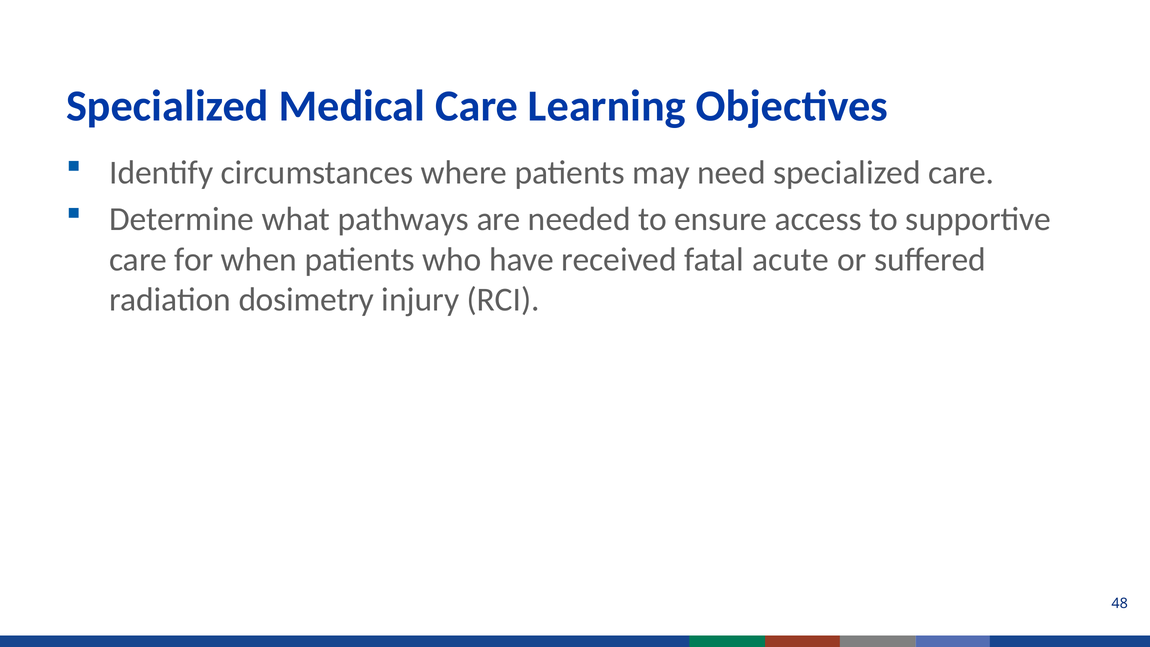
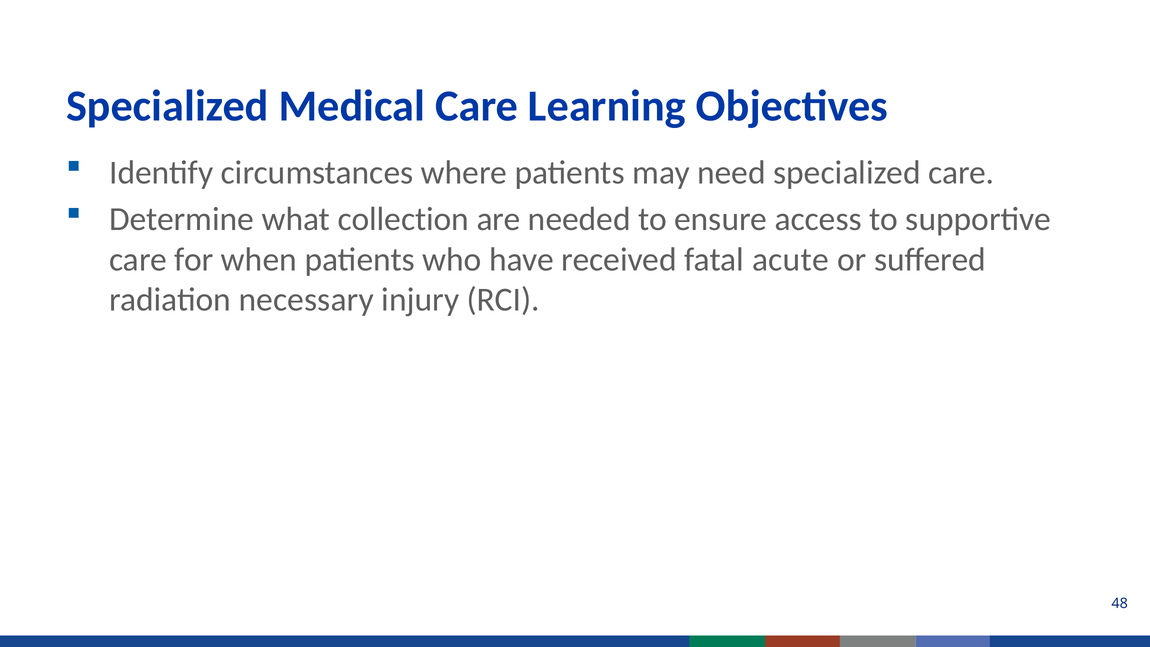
pathways: pathways -> collection
dosimetry: dosimetry -> necessary
